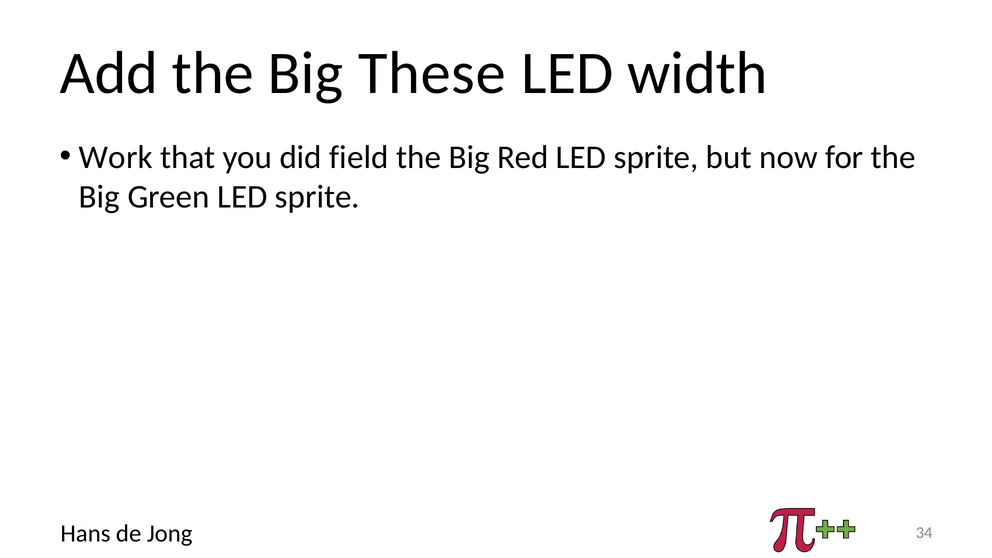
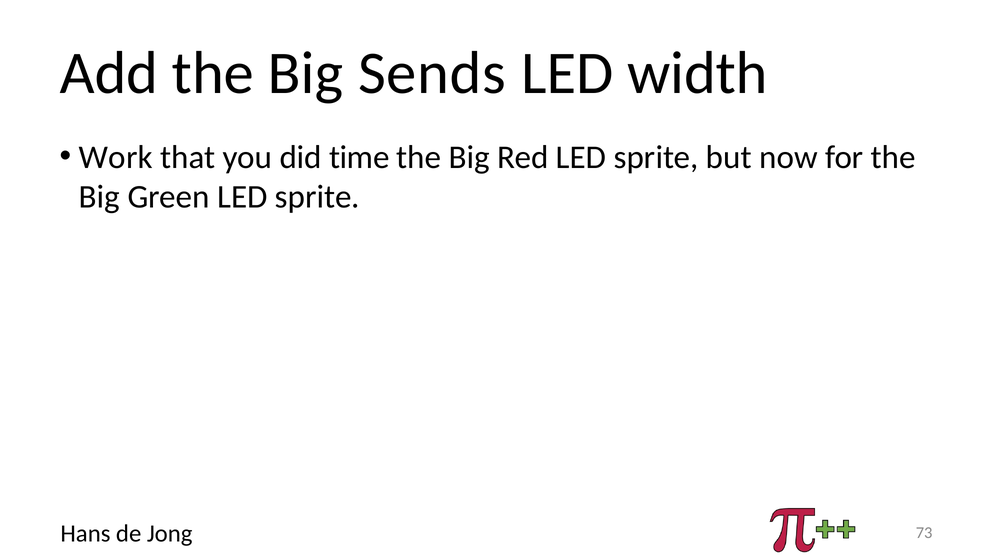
These: These -> Sends
field: field -> time
34: 34 -> 73
